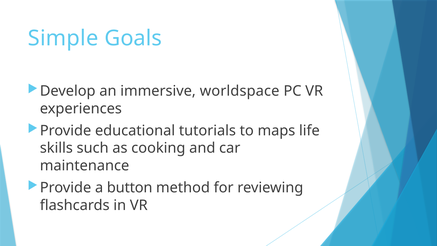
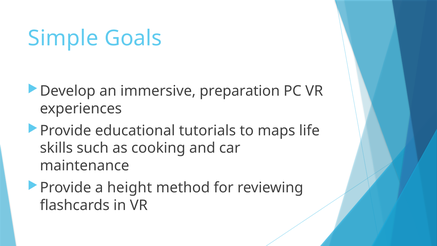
worldspace: worldspace -> preparation
button: button -> height
